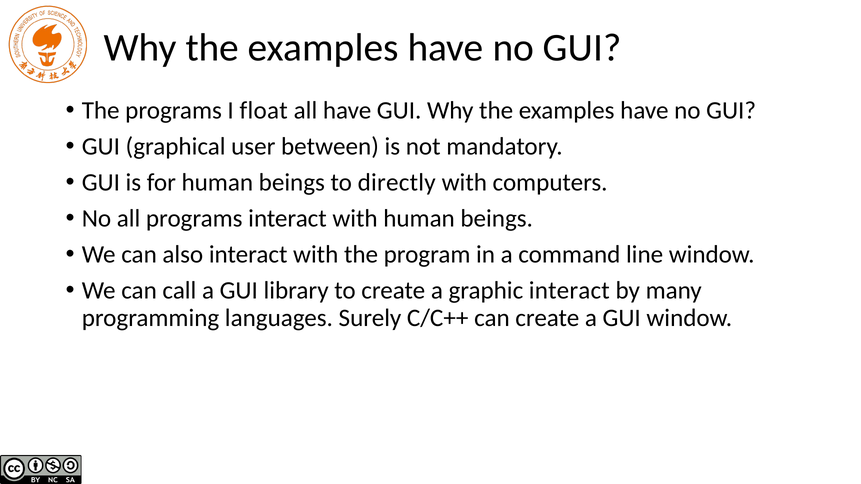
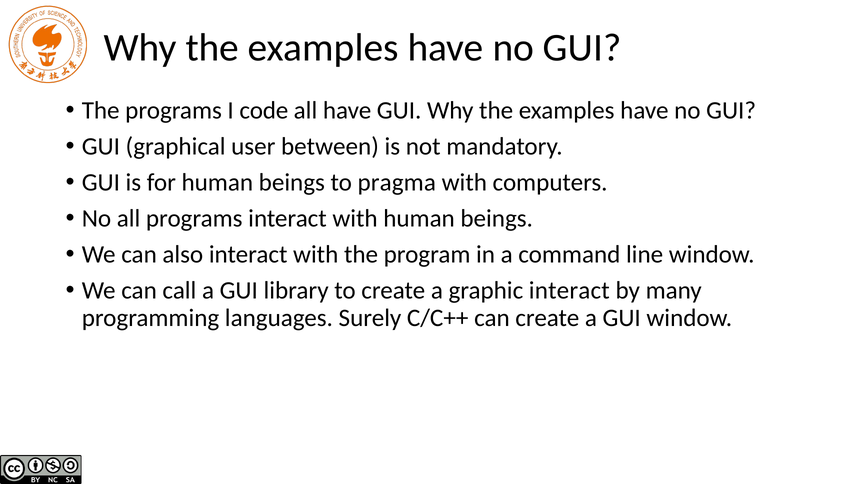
float: float -> code
directly: directly -> pragma
